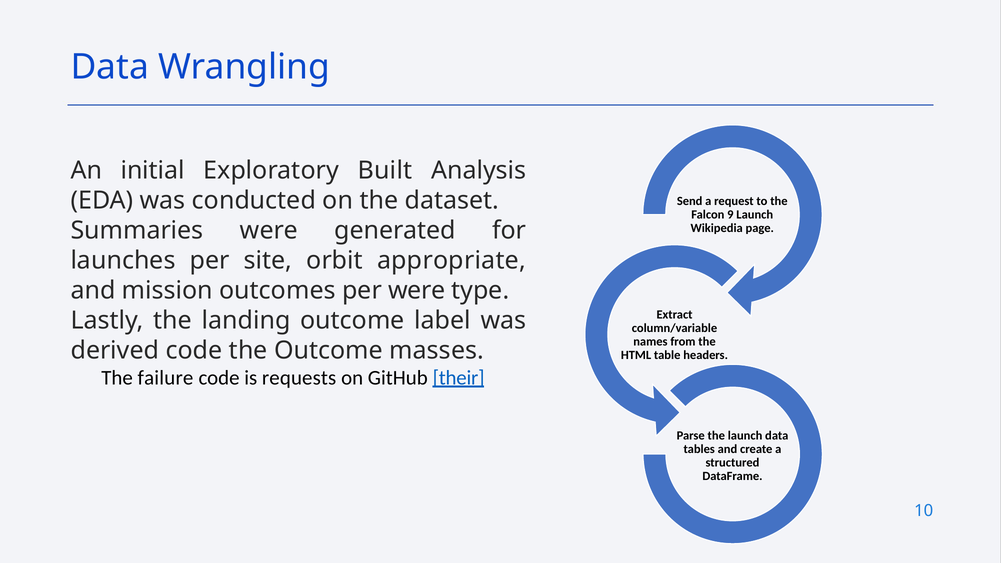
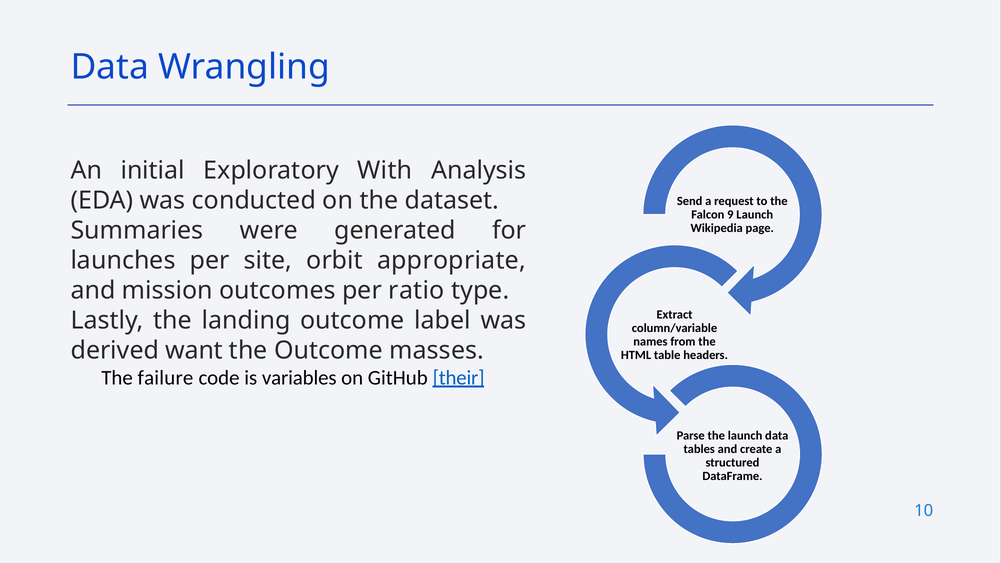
Built: Built -> With
per were: were -> ratio
derived code: code -> want
requests: requests -> variables
